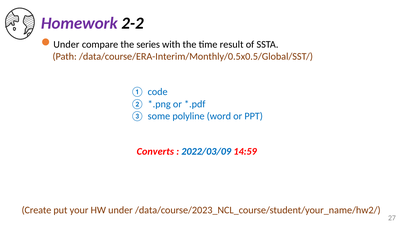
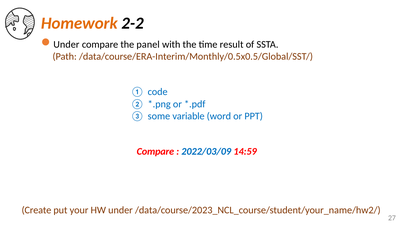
Homework colour: purple -> orange
series: series -> panel
polyline: polyline -> variable
Converts at (155, 152): Converts -> Compare
